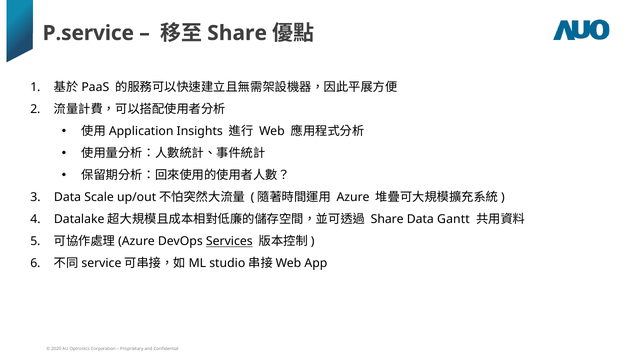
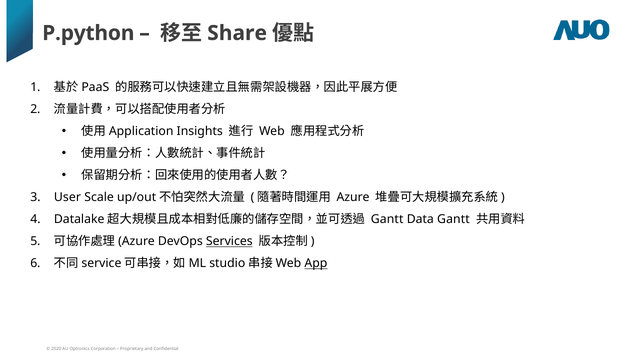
P.service: P.service -> P.python
Data at (68, 197): Data -> User
Share at (387, 219): Share -> Gantt
App underline: none -> present
